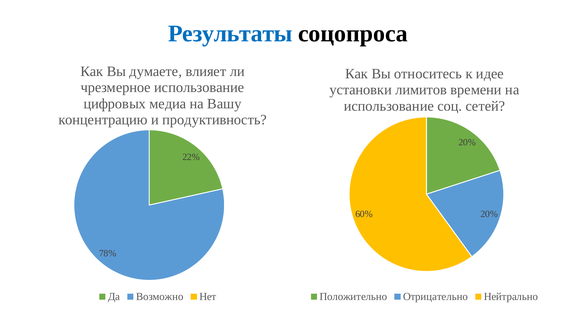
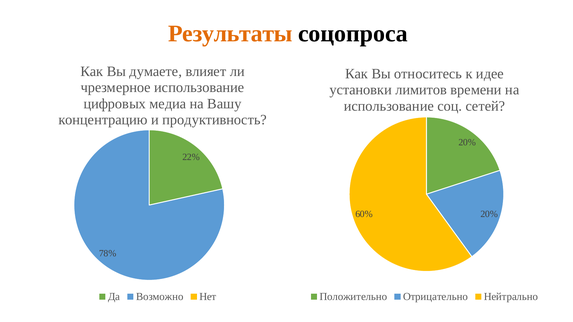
Результаты colour: blue -> orange
